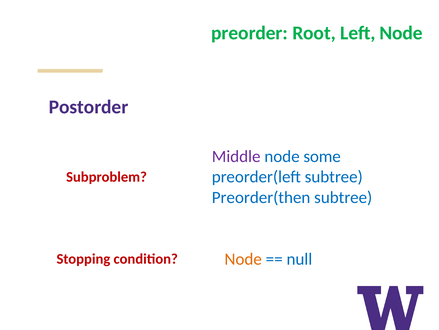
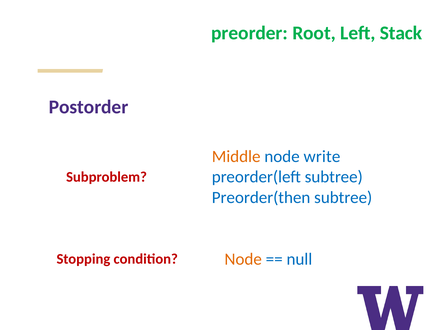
Left Node: Node -> Stack
Middle colour: purple -> orange
some: some -> write
